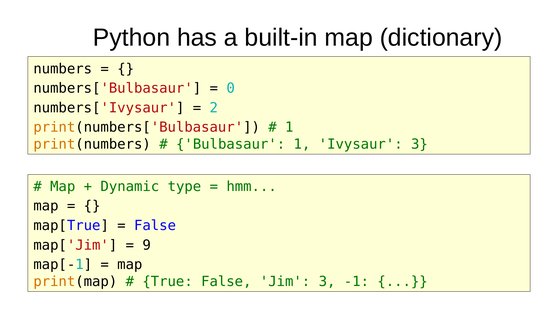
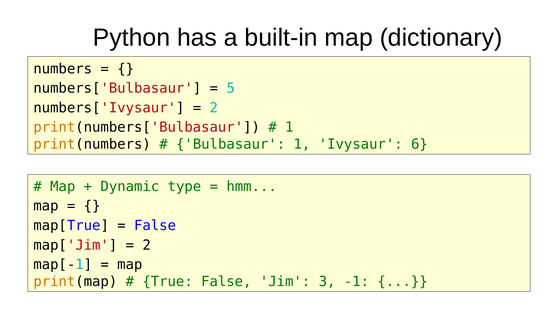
0: 0 -> 5
Ivysaur 3: 3 -> 6
9 at (147, 245): 9 -> 2
